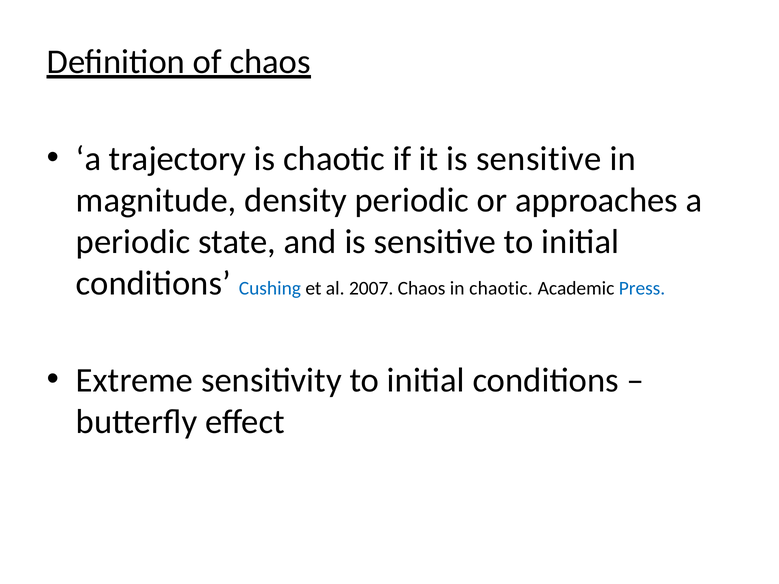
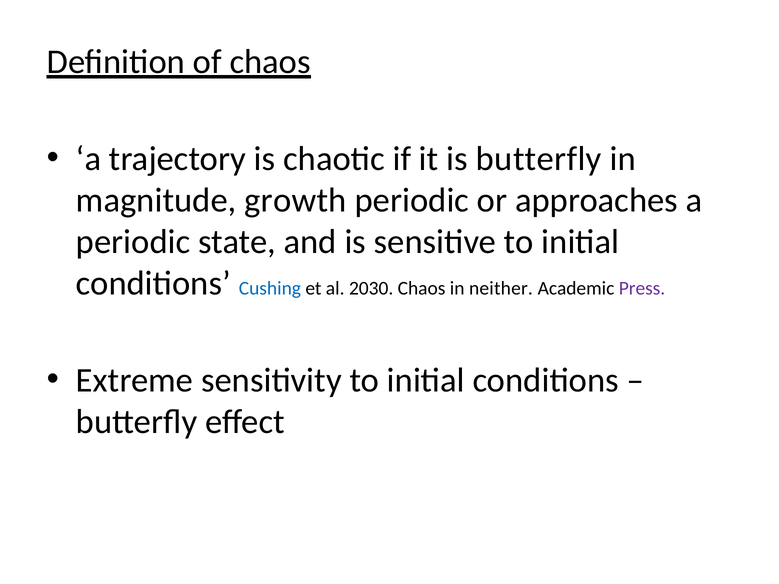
it is sensitive: sensitive -> butterfly
density: density -> growth
2007: 2007 -> 2030
in chaotic: chaotic -> neither
Press colour: blue -> purple
